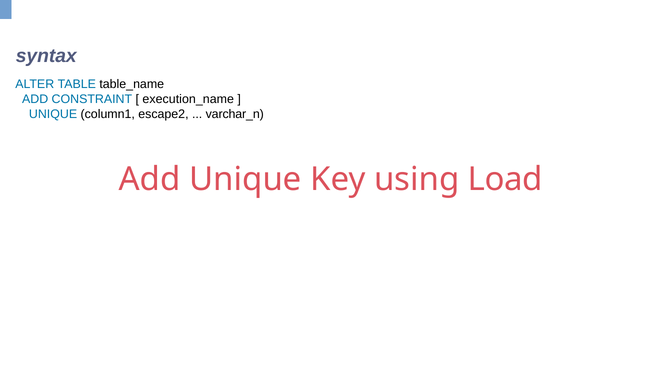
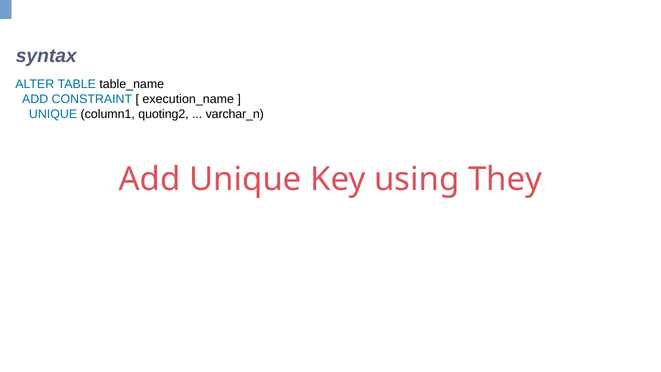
escape2: escape2 -> quoting2
Load: Load -> They
